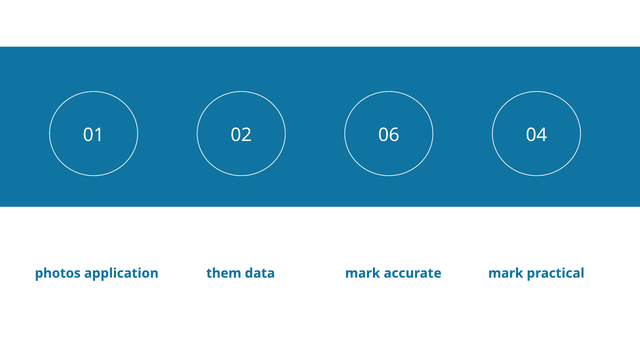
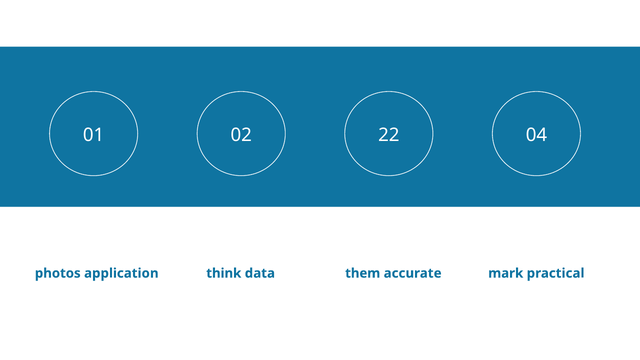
06: 06 -> 22
them: them -> think
application mark: mark -> them
